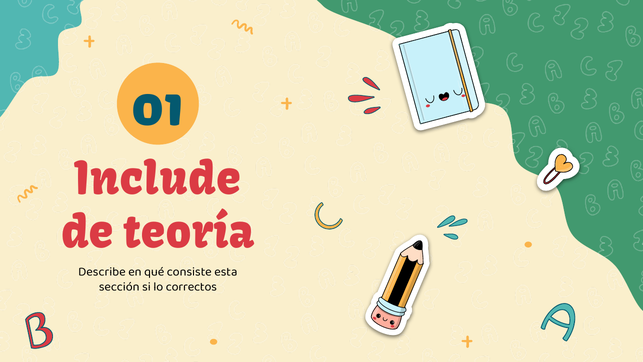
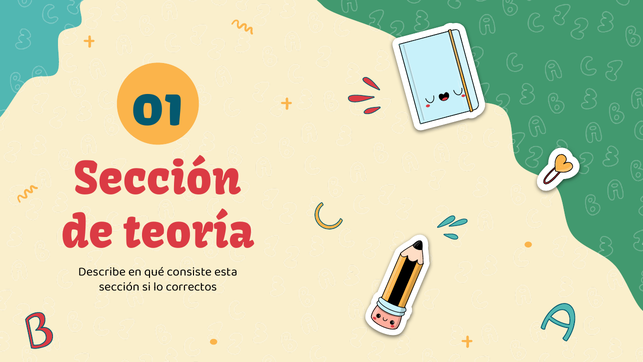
Include at (158, 179): Include -> Sección
